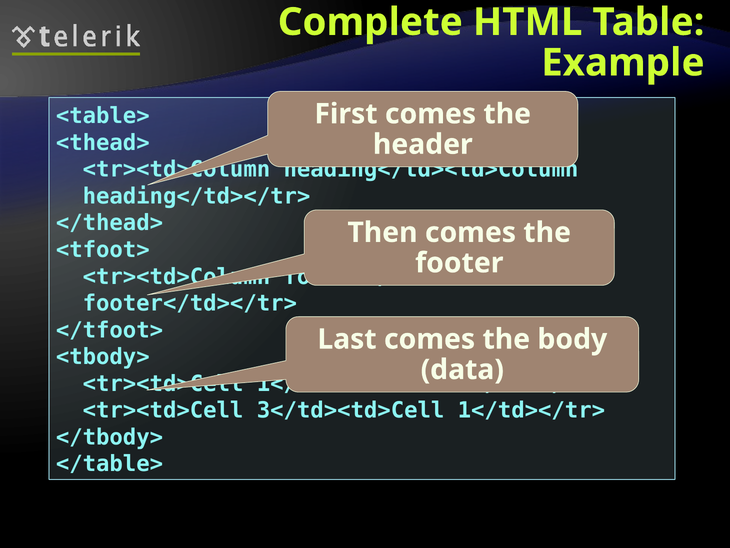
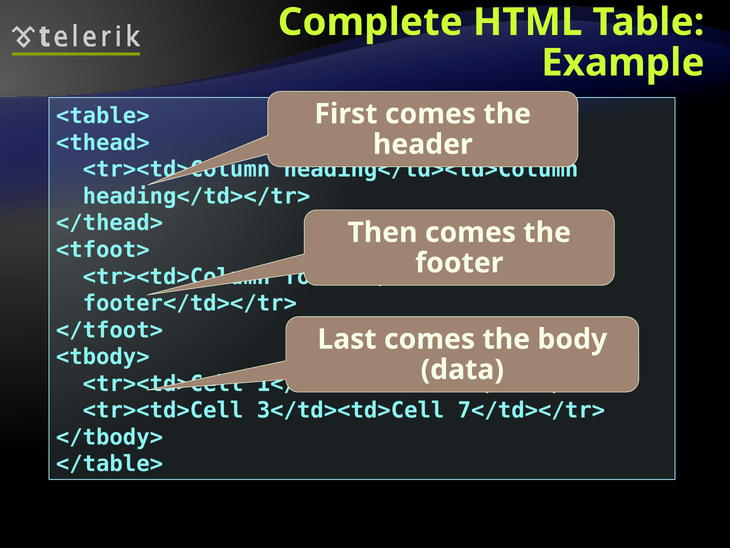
1</td></tr>: 1</td></tr> -> 7</td></tr>
